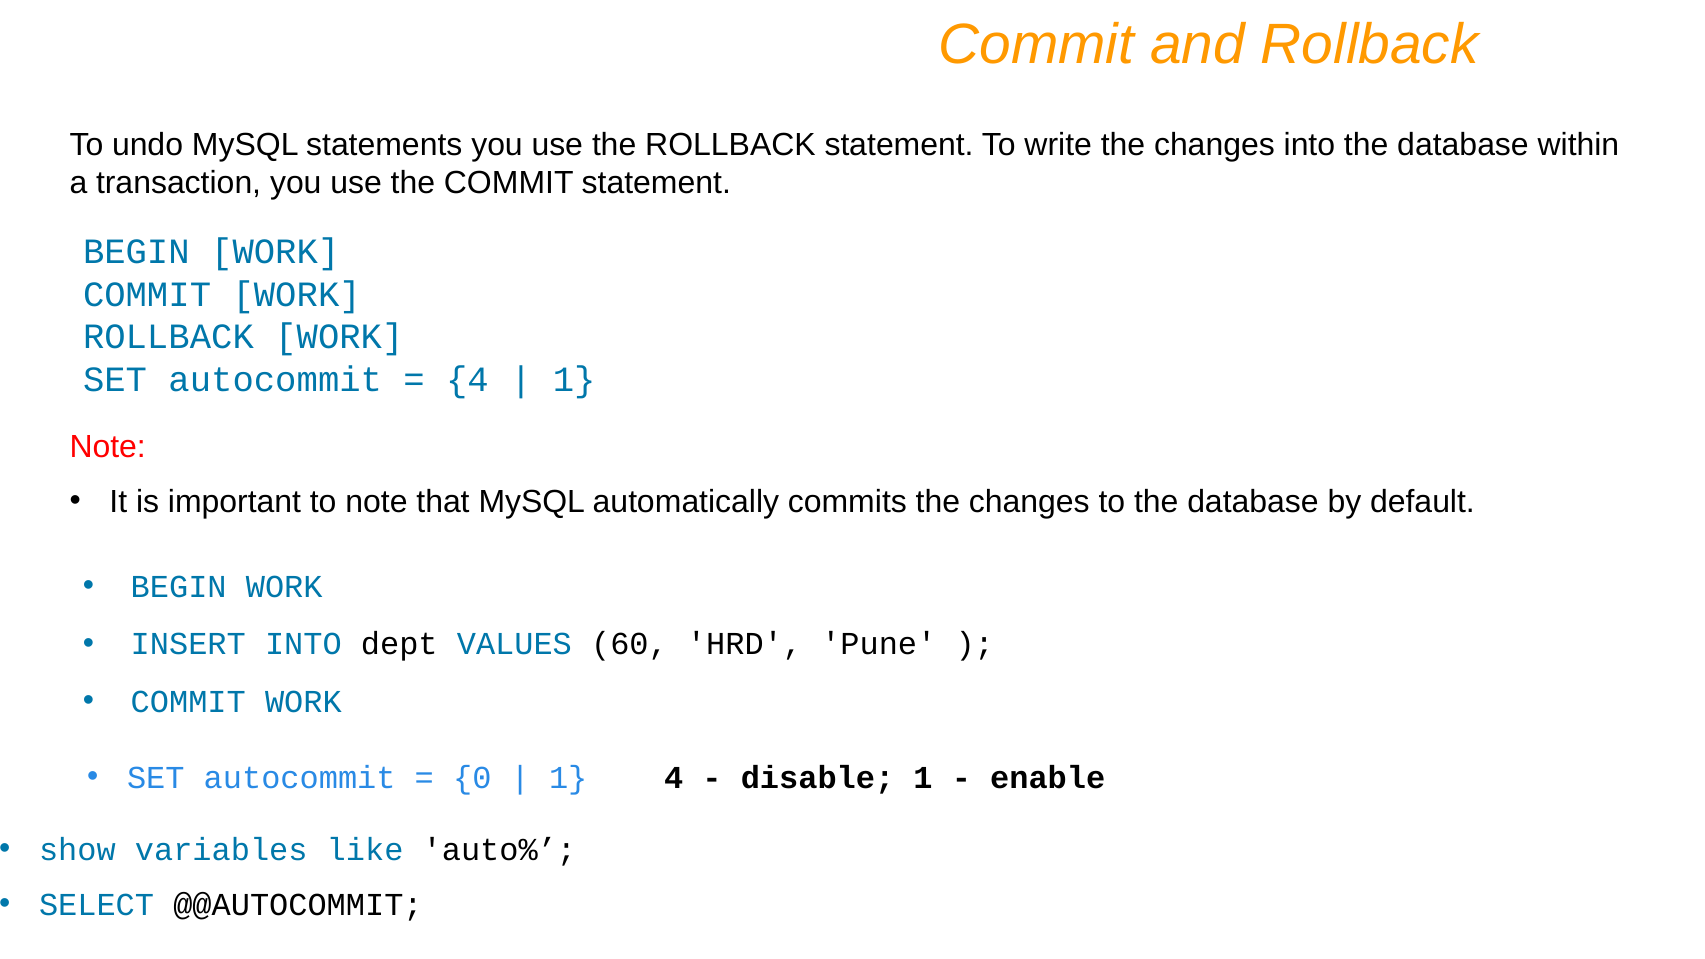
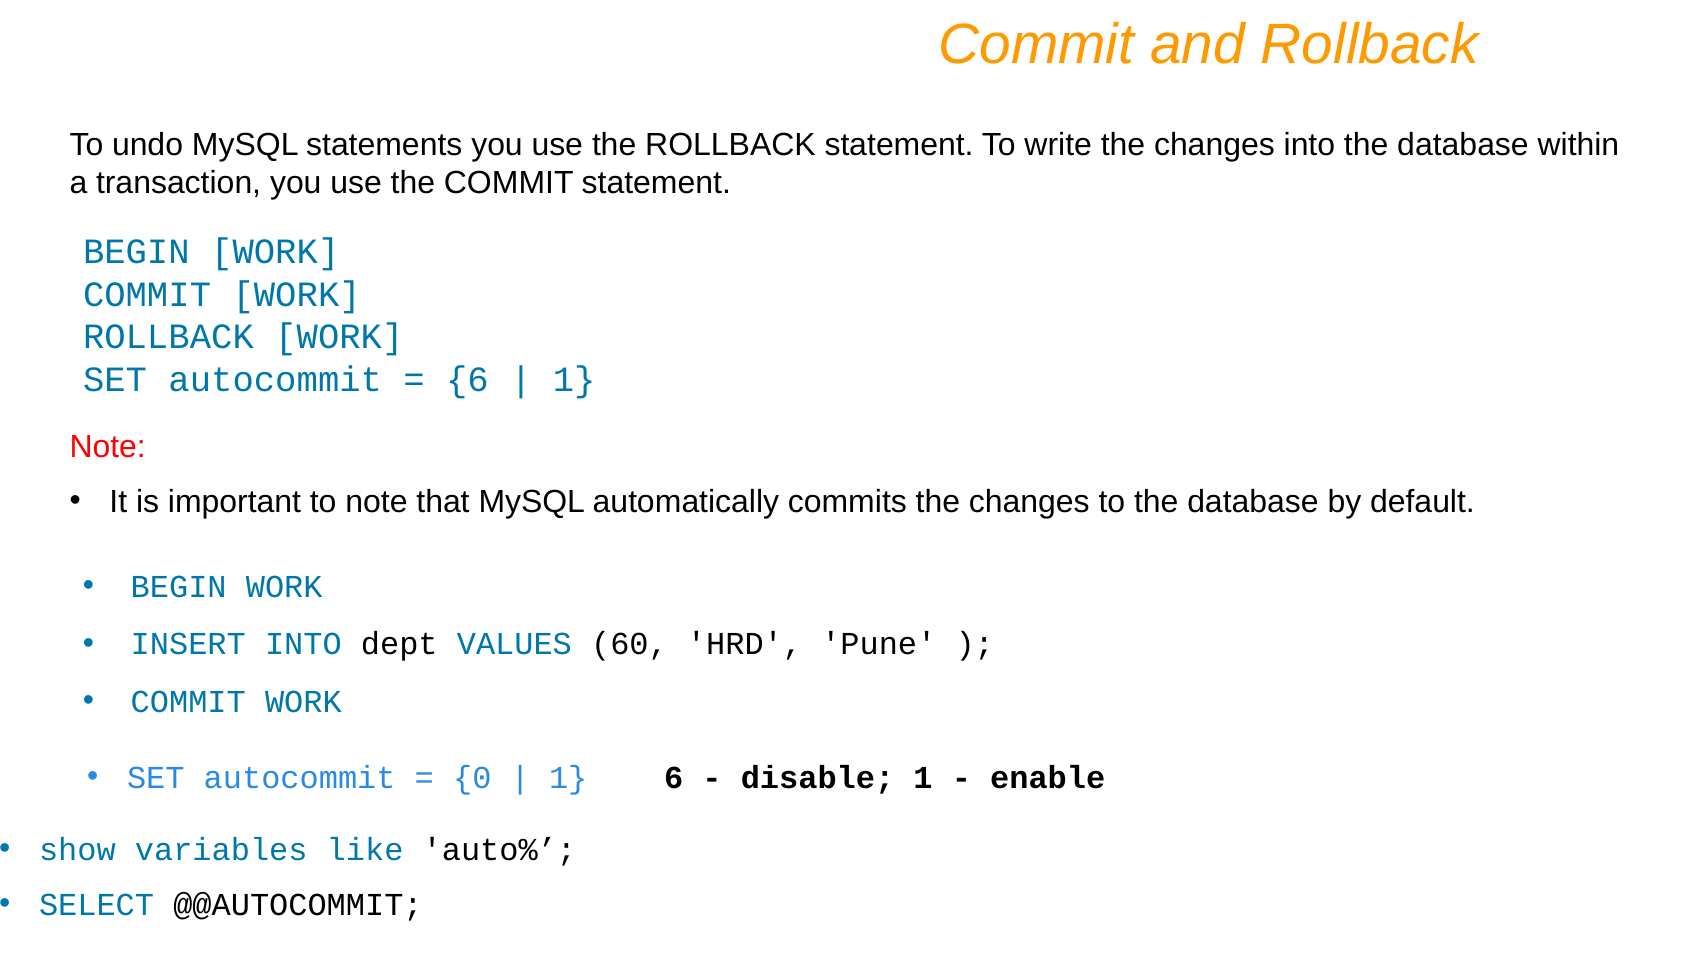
4 at (467, 380): 4 -> 6
1 4: 4 -> 6
